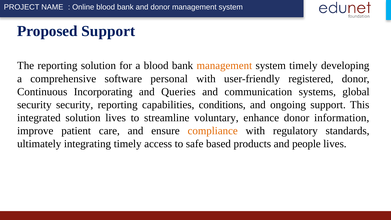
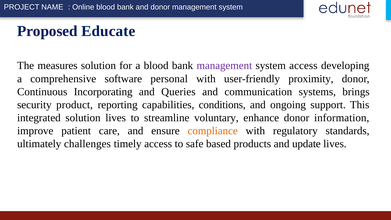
Proposed Support: Support -> Educate
The reporting: reporting -> measures
management at (224, 66) colour: orange -> purple
system timely: timely -> access
registered: registered -> proximity
global: global -> brings
security security: security -> product
integrating: integrating -> challenges
people: people -> update
